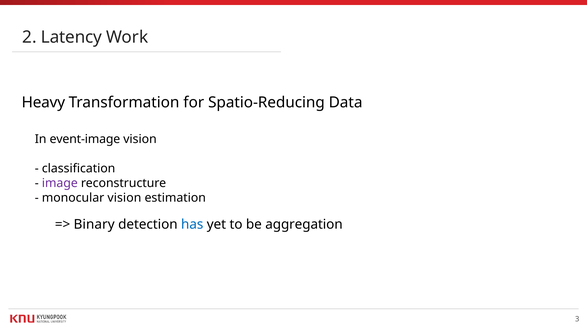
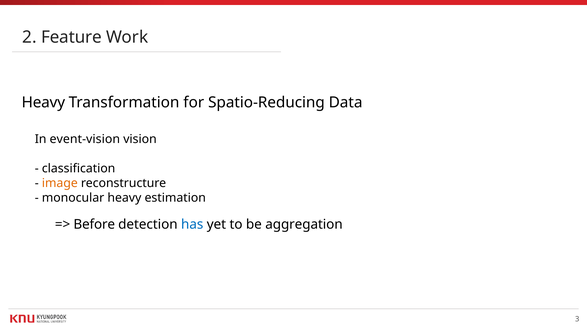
Latency: Latency -> Feature
event-image: event-image -> event-vision
image colour: purple -> orange
monocular vision: vision -> heavy
Binary: Binary -> Before
